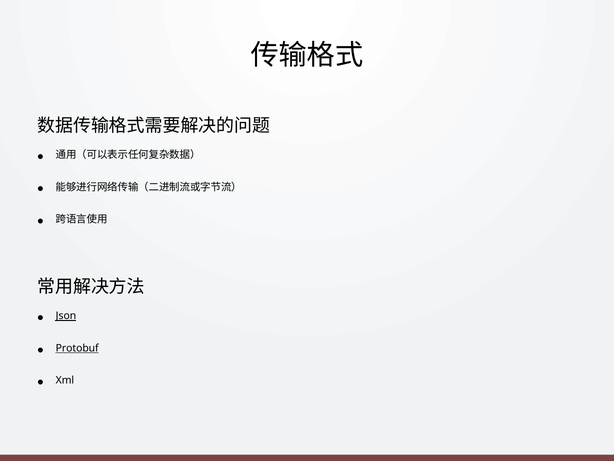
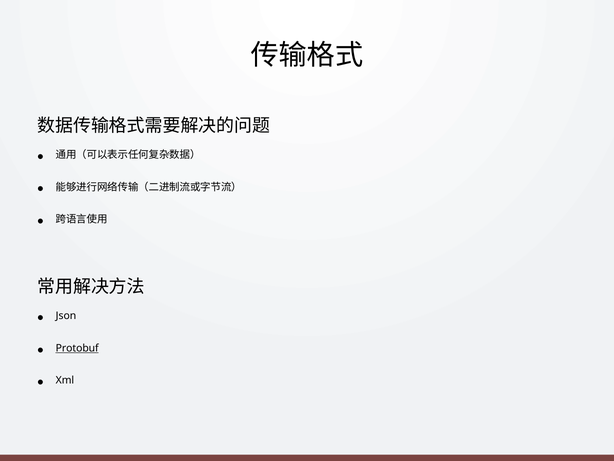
Json underline: present -> none
